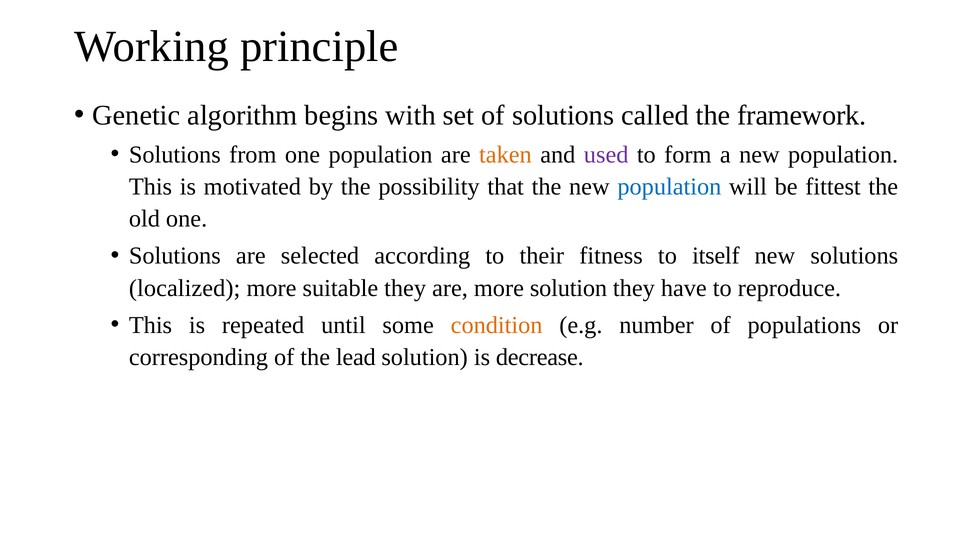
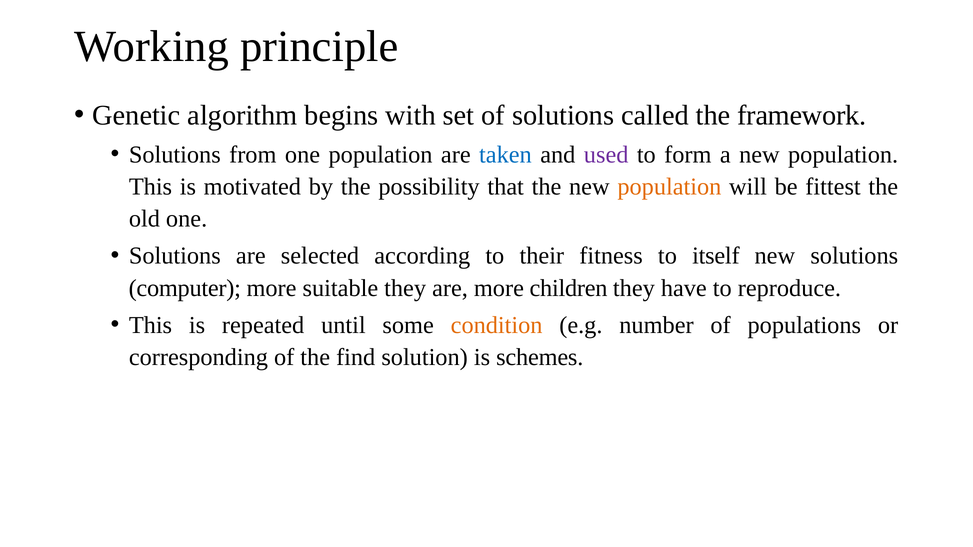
taken colour: orange -> blue
population at (669, 187) colour: blue -> orange
localized: localized -> computer
more solution: solution -> children
lead: lead -> find
decrease: decrease -> schemes
